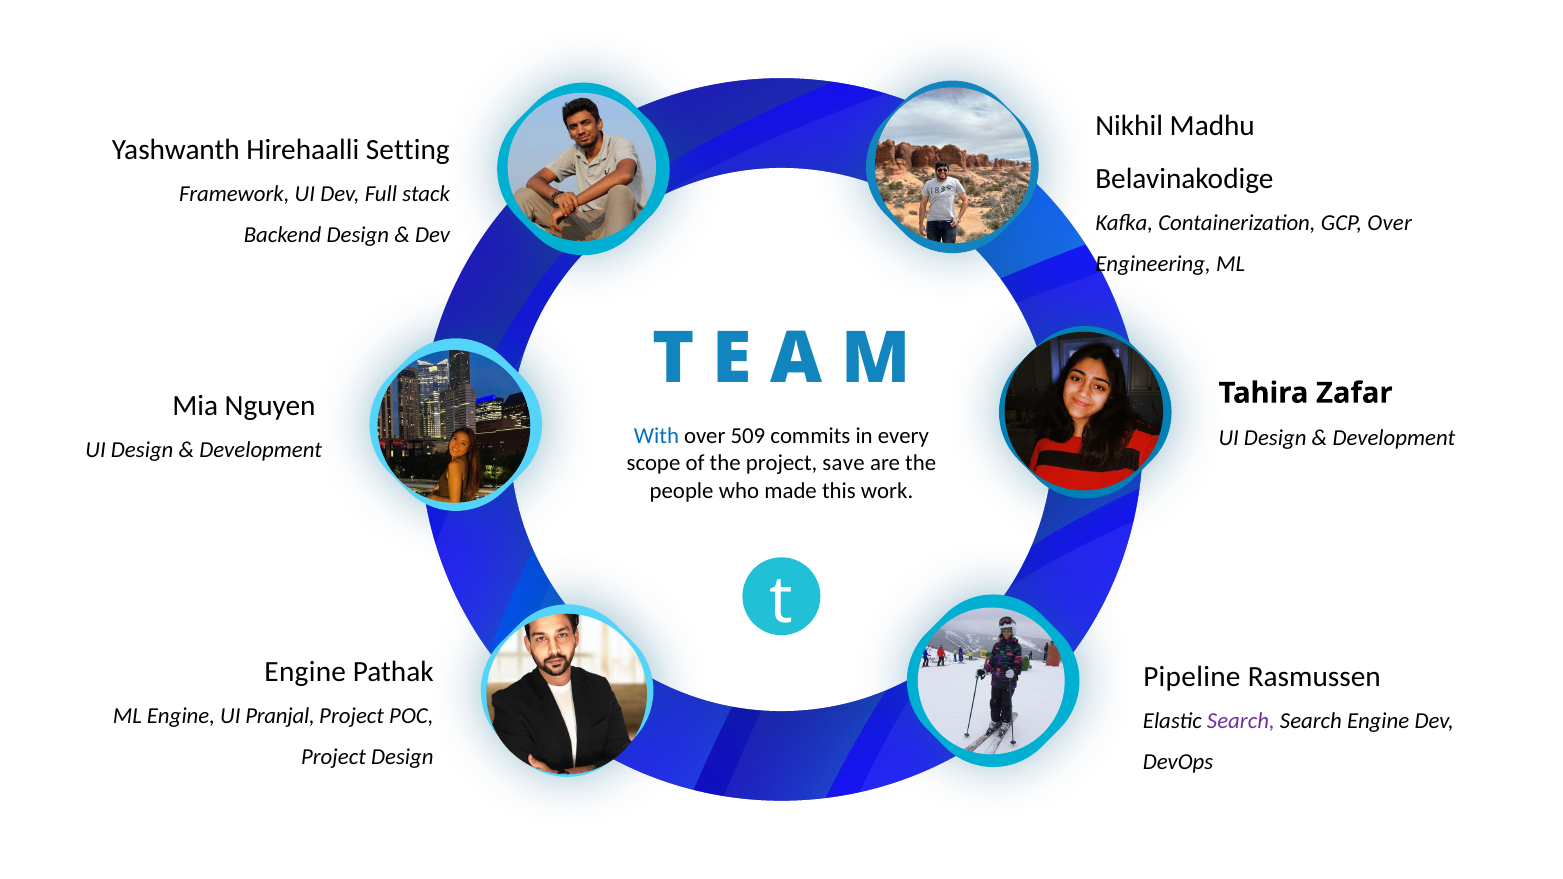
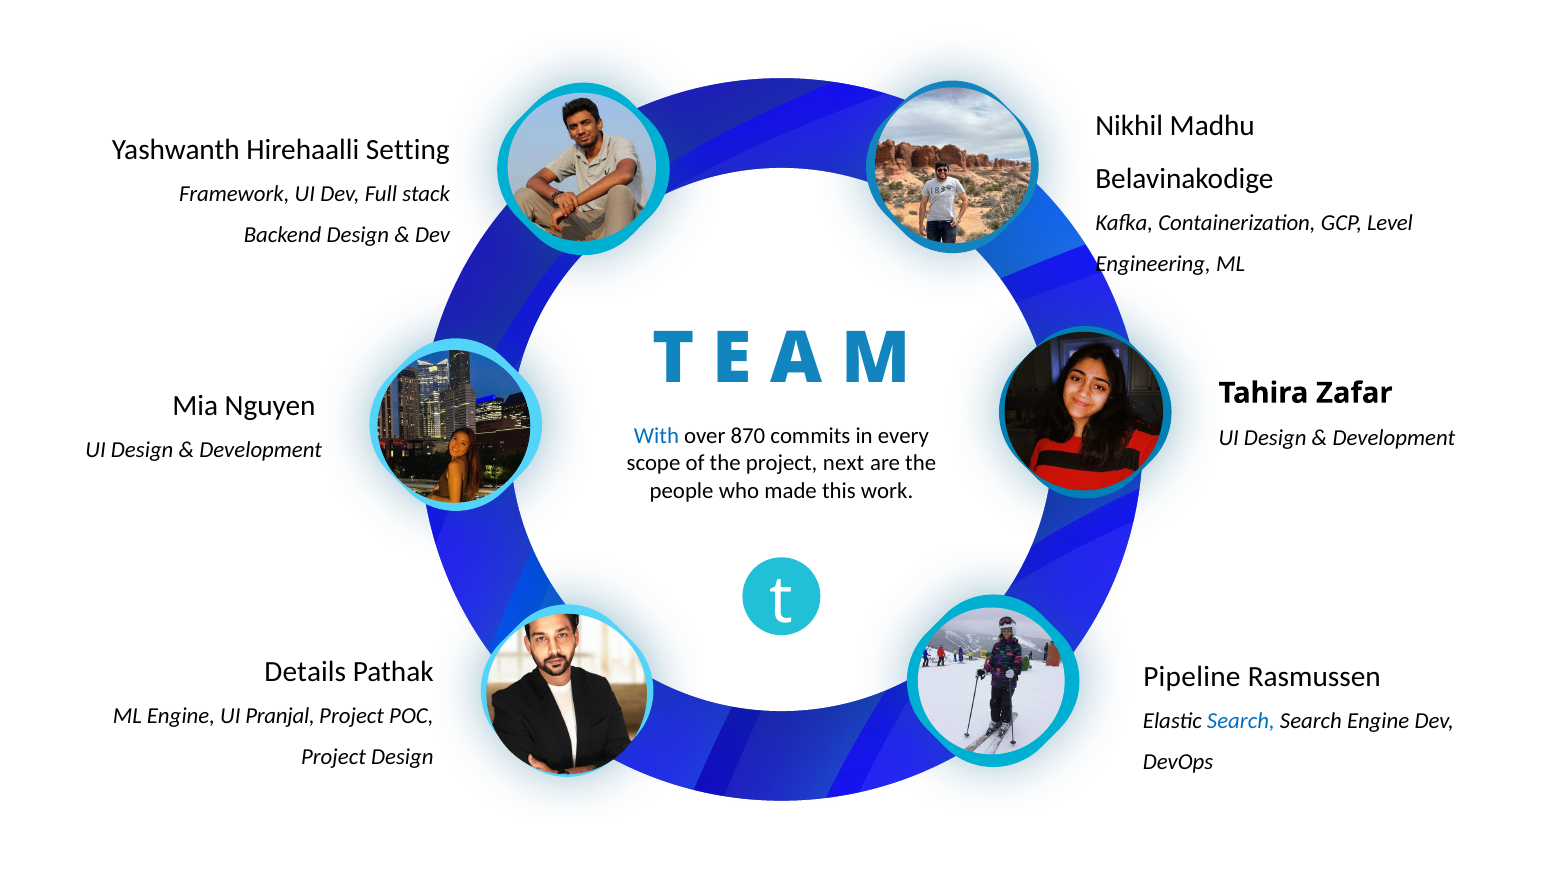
GCP Over: Over -> Level
509: 509 -> 870
save: save -> next
Engine at (305, 672): Engine -> Details
Search at (1241, 721) colour: purple -> blue
